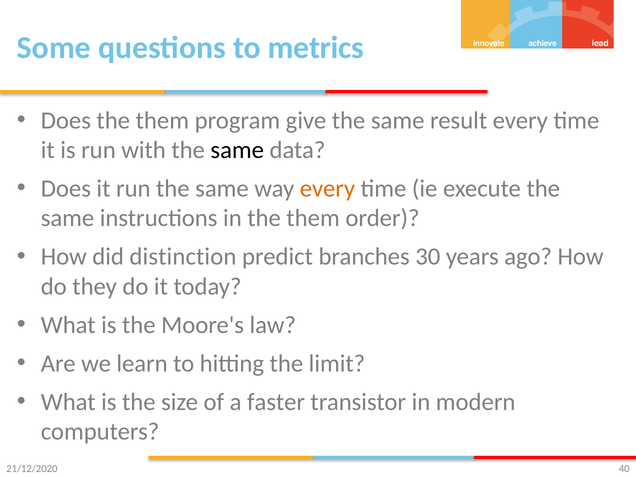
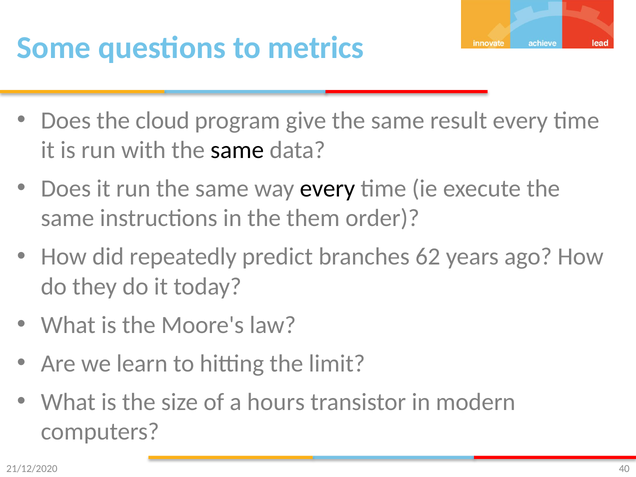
Does the them: them -> cloud
every at (327, 189) colour: orange -> black
distinction: distinction -> repeatedly
30: 30 -> 62
faster: faster -> hours
